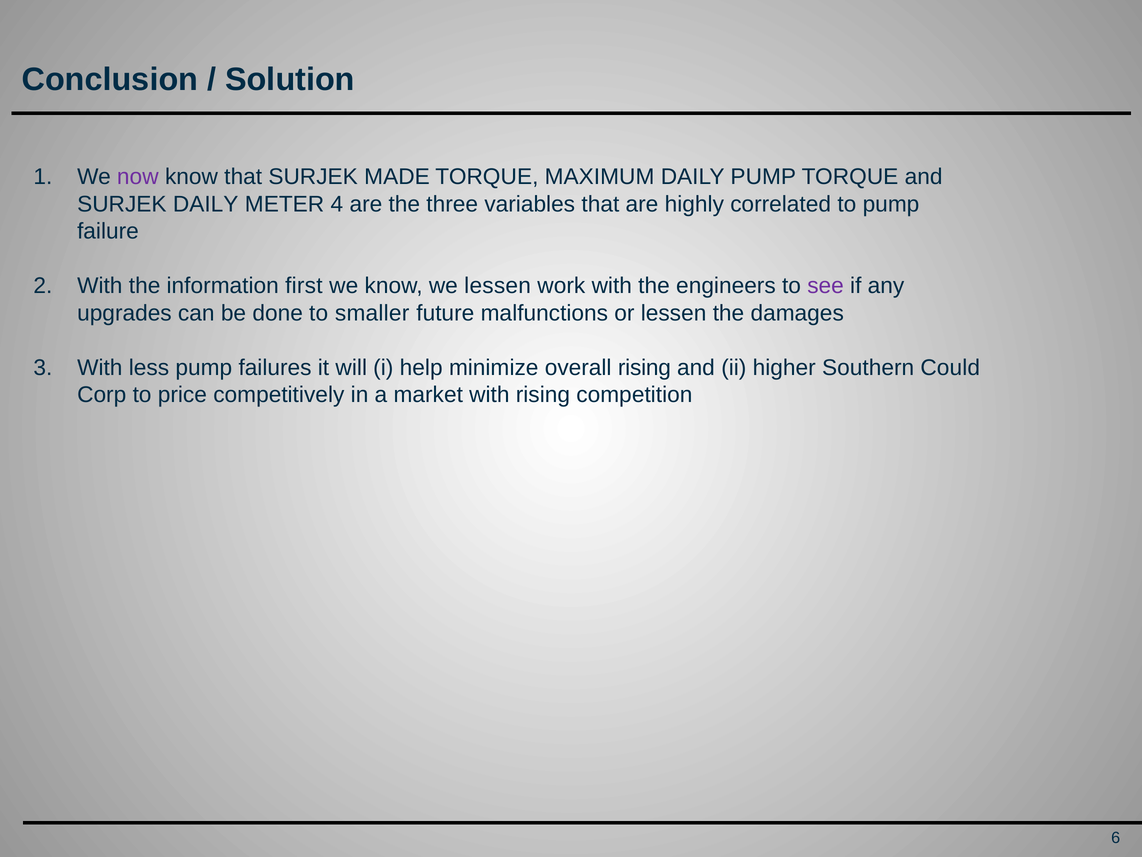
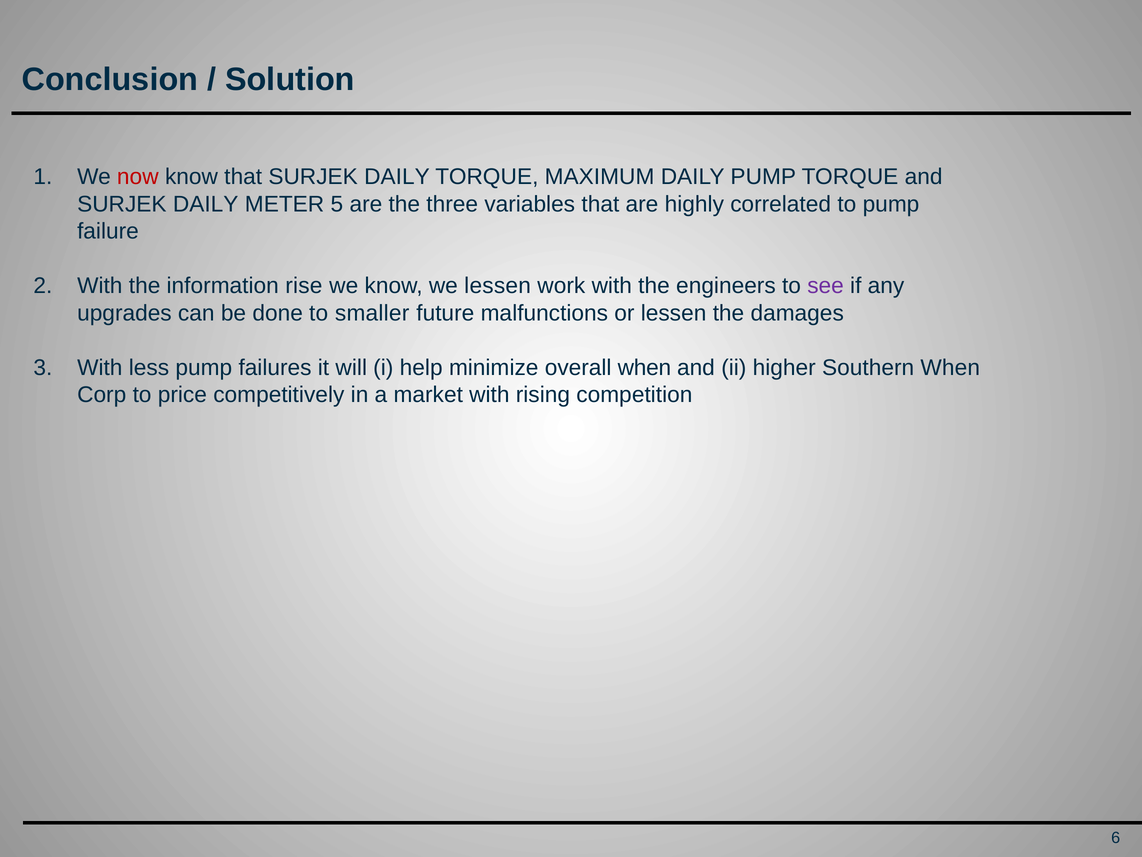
now colour: purple -> red
that SURJEK MADE: MADE -> DAILY
4: 4 -> 5
first: first -> rise
overall rising: rising -> when
Southern Could: Could -> When
